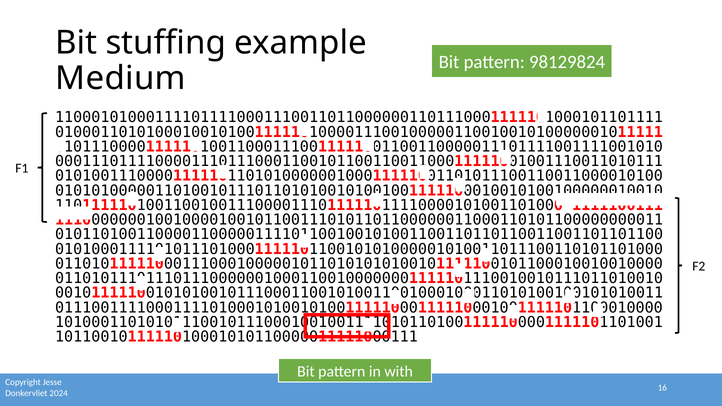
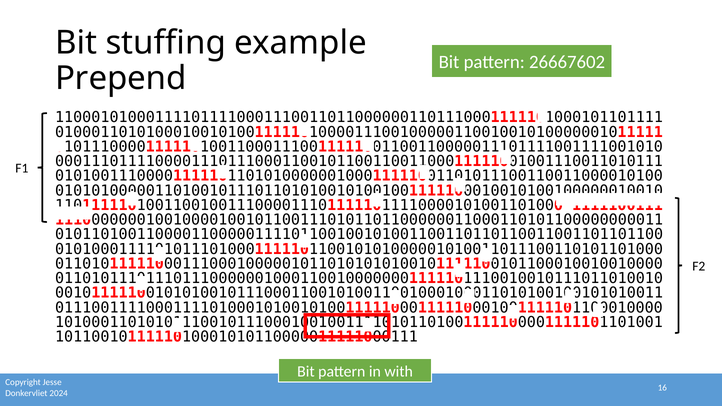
98129824: 98129824 -> 26667602
Medium: Medium -> Prepend
